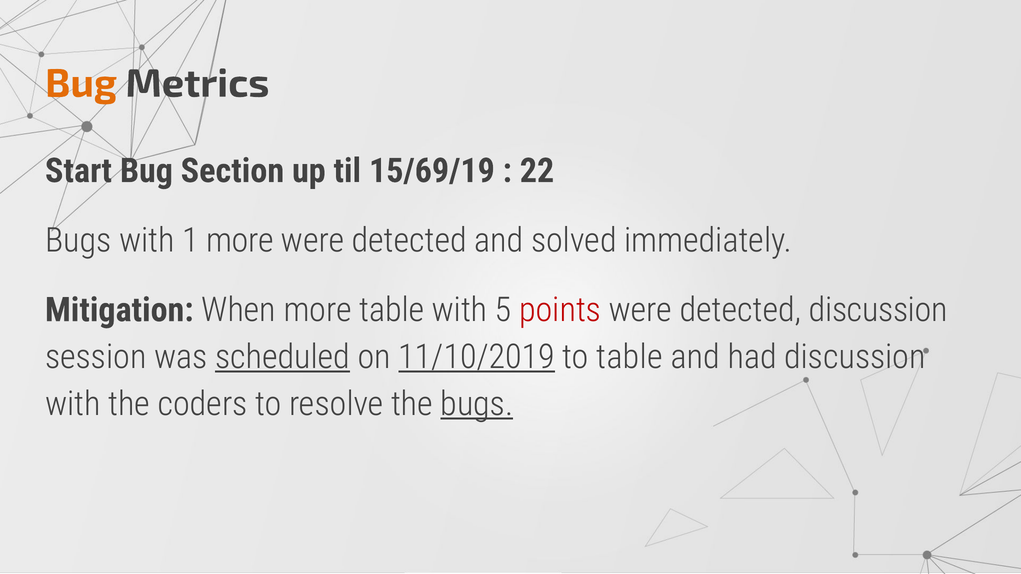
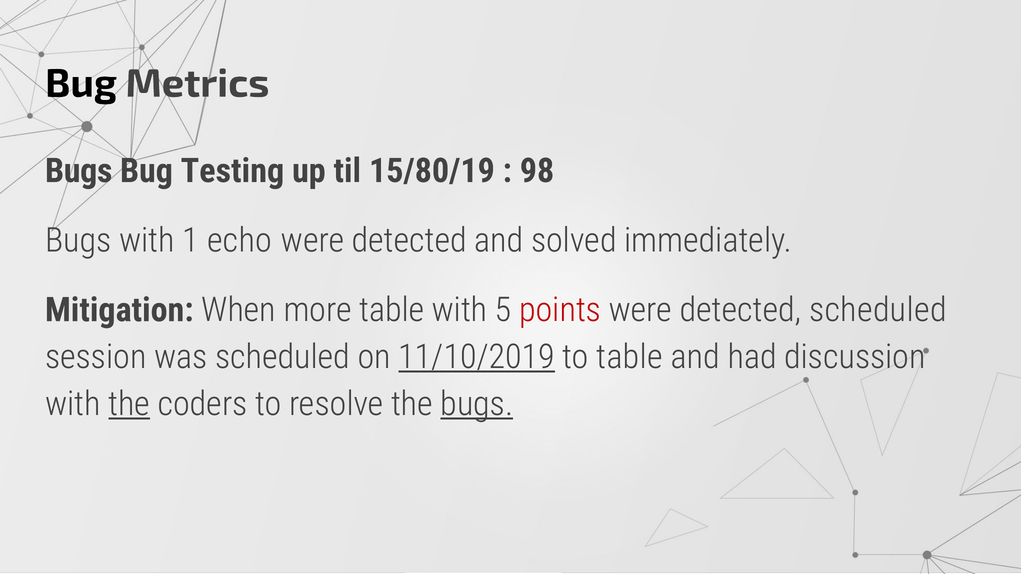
Bug at (81, 84) colour: orange -> black
Start at (78, 171): Start -> Bugs
Section: Section -> Testing
15/69/19: 15/69/19 -> 15/80/19
22: 22 -> 98
1 more: more -> echo
detected discussion: discussion -> scheduled
scheduled at (283, 357) underline: present -> none
the at (129, 404) underline: none -> present
